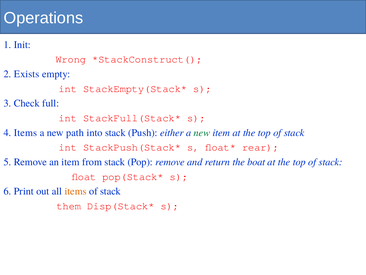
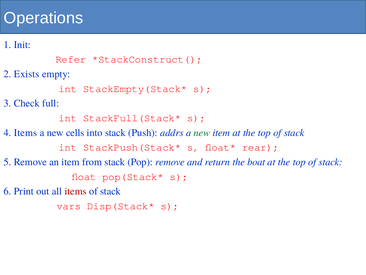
Wrong: Wrong -> Refer
path: path -> cells
either: either -> addrs
items at (76, 191) colour: orange -> red
them: them -> vars
